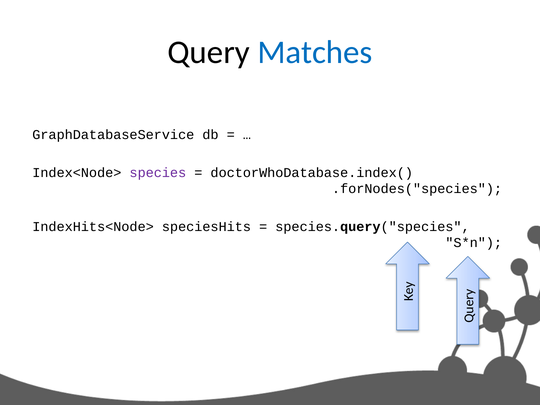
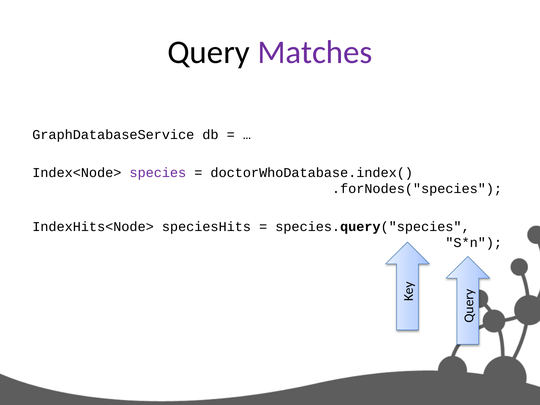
Matches colour: blue -> purple
